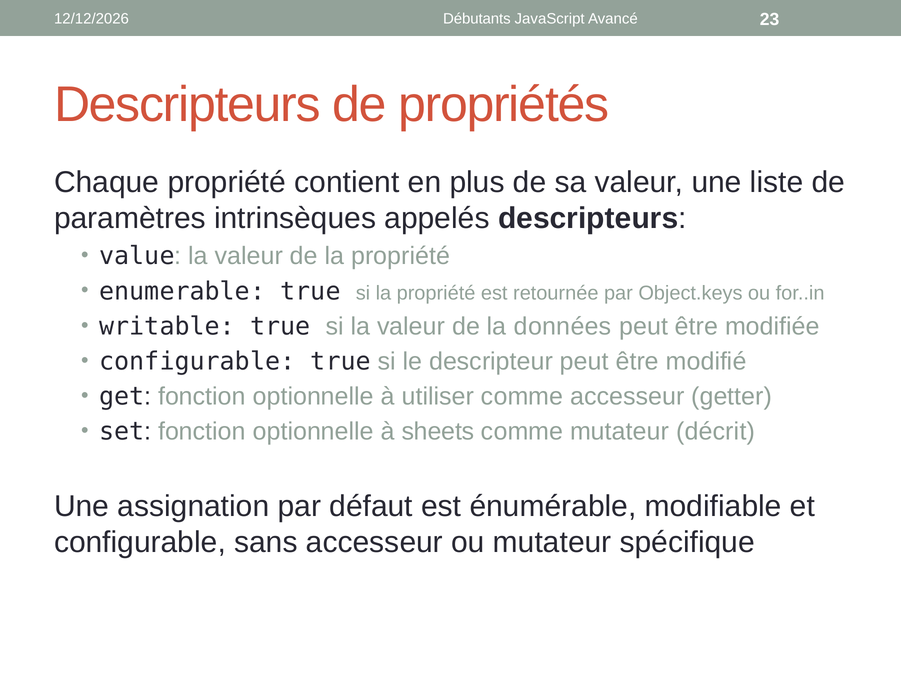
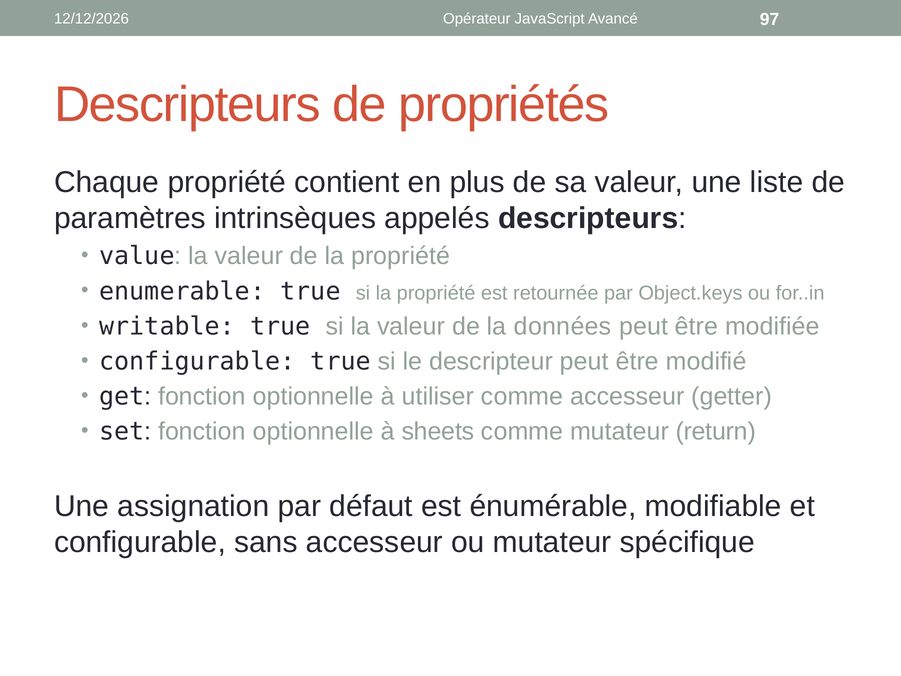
Débutants: Débutants -> Opérateur
23: 23 -> 97
décrit: décrit -> return
